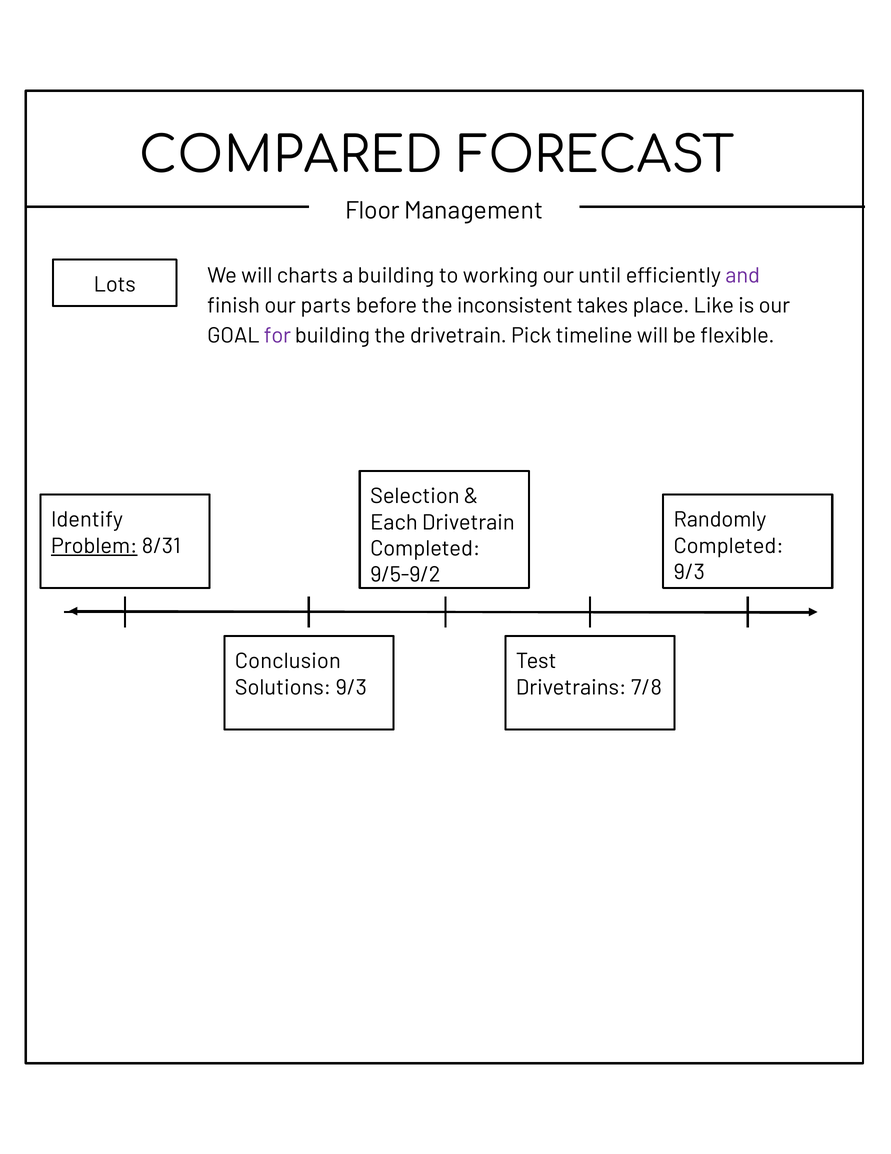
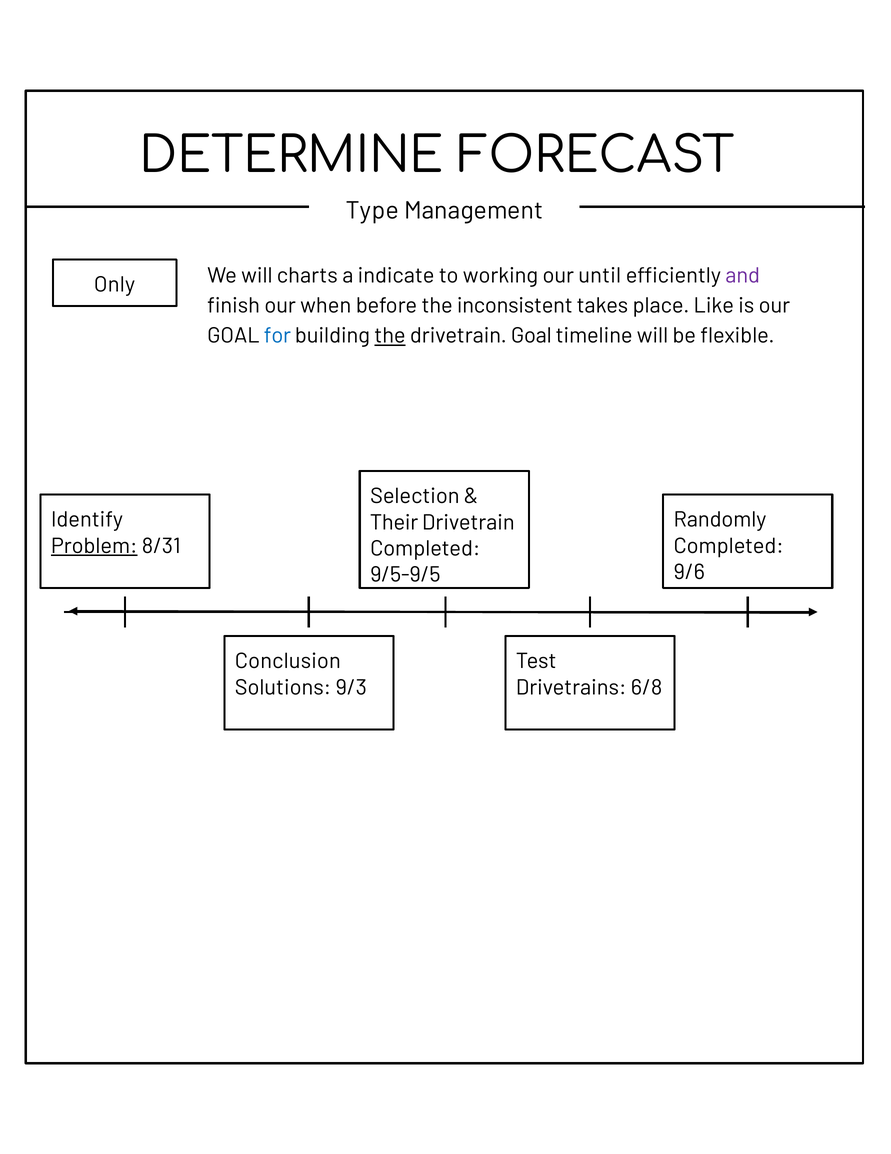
COMPARED: COMPARED -> DETERMINE
Floor: Floor -> Type
Lots: Lots -> Only
a building: building -> indicate
parts: parts -> when
for colour: purple -> blue
the at (390, 335) underline: none -> present
drivetrain Pick: Pick -> Goal
Each: Each -> Their
9/3 at (689, 572): 9/3 -> 9/6
9/5-9/2: 9/5-9/2 -> 9/5-9/5
7/8: 7/8 -> 6/8
